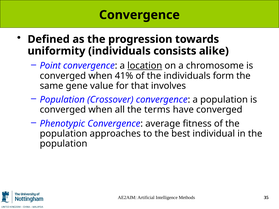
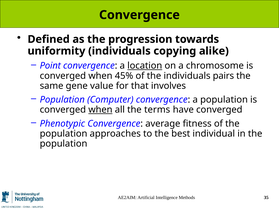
consists: consists -> copying
41%: 41% -> 45%
form: form -> pairs
Crossover: Crossover -> Computer
when at (100, 110) underline: none -> present
